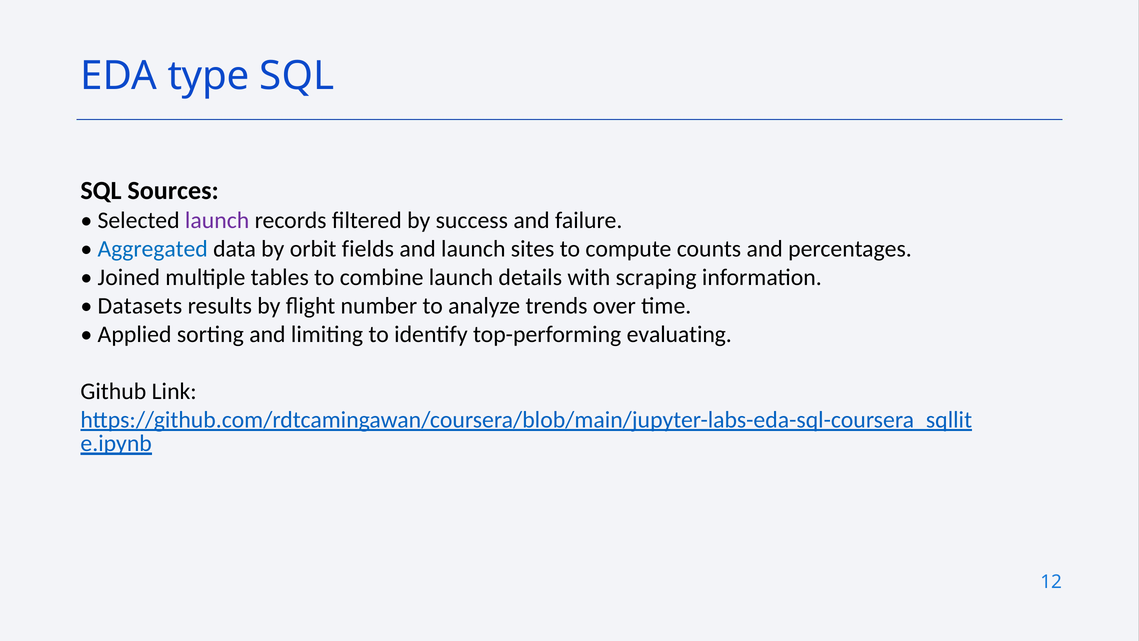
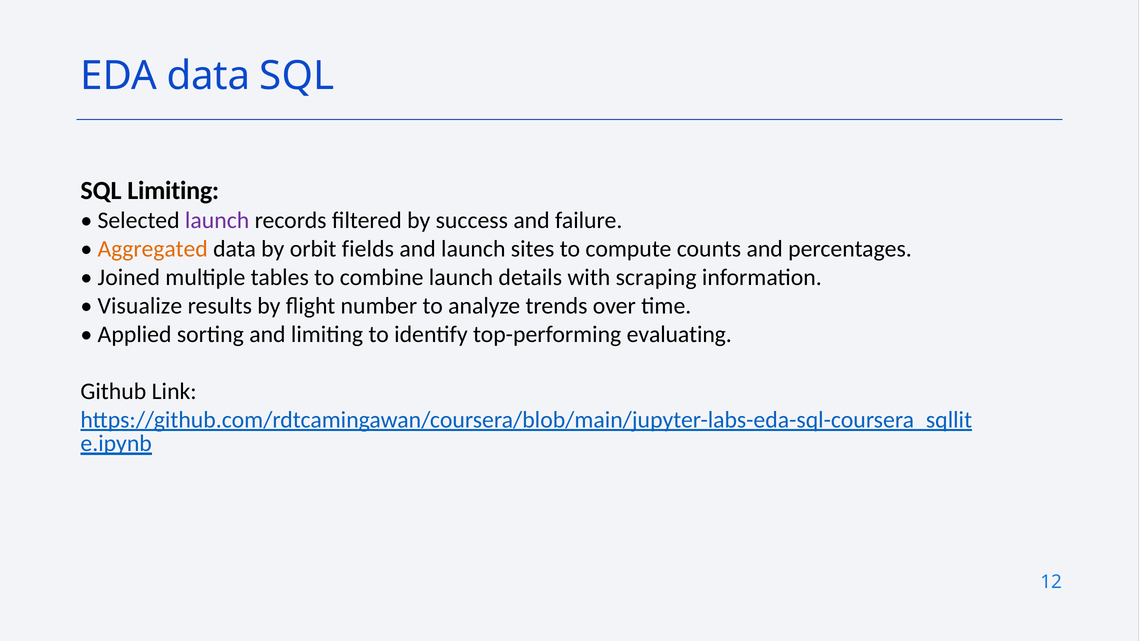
EDA type: type -> data
SQL Sources: Sources -> Limiting
Aggregated colour: blue -> orange
Datasets: Datasets -> Visualize
